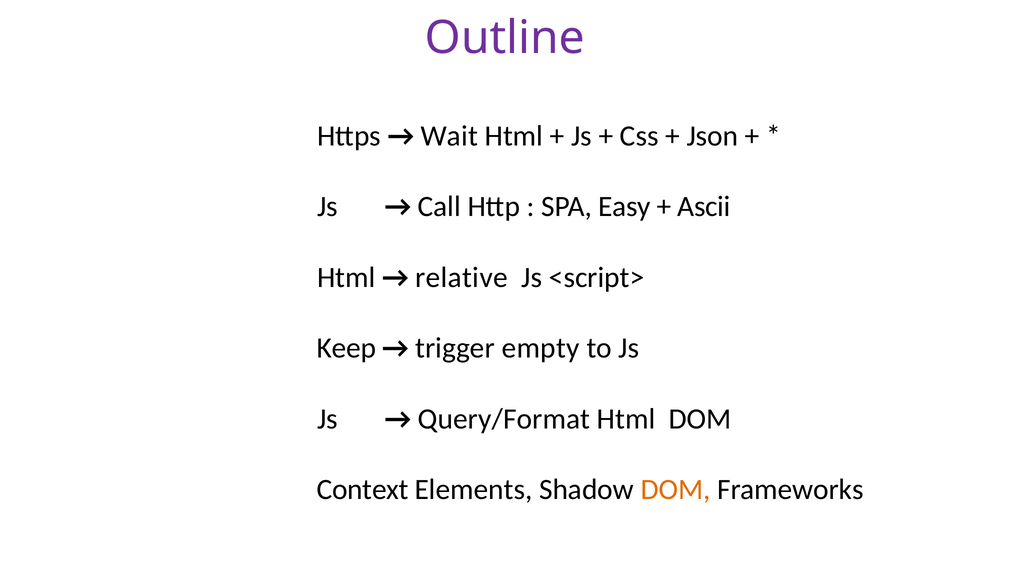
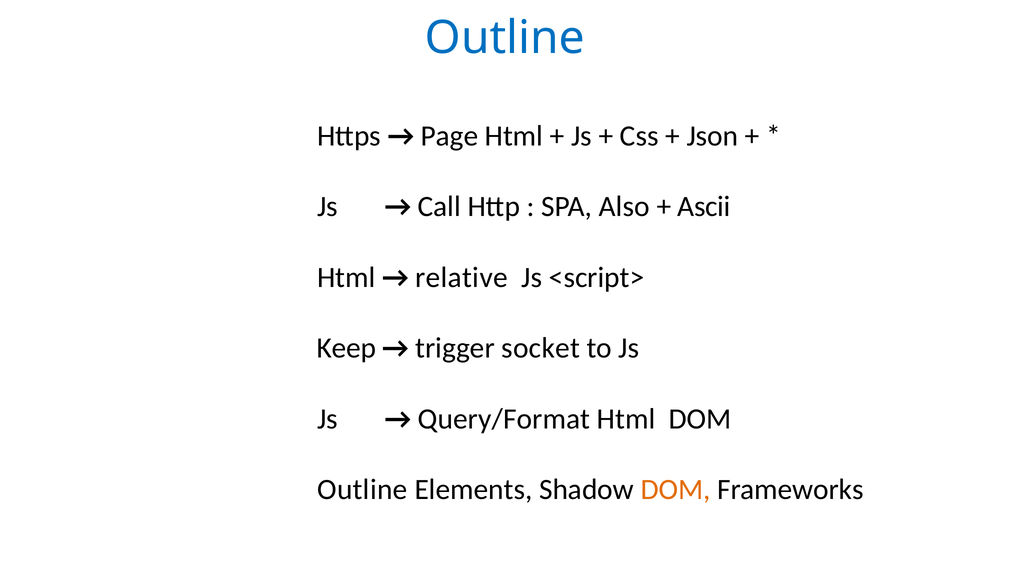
Outline at (505, 38) colour: purple -> blue
Wait: Wait -> Page
Easy: Easy -> Also
empty: empty -> socket
Context at (363, 490): Context -> Outline
